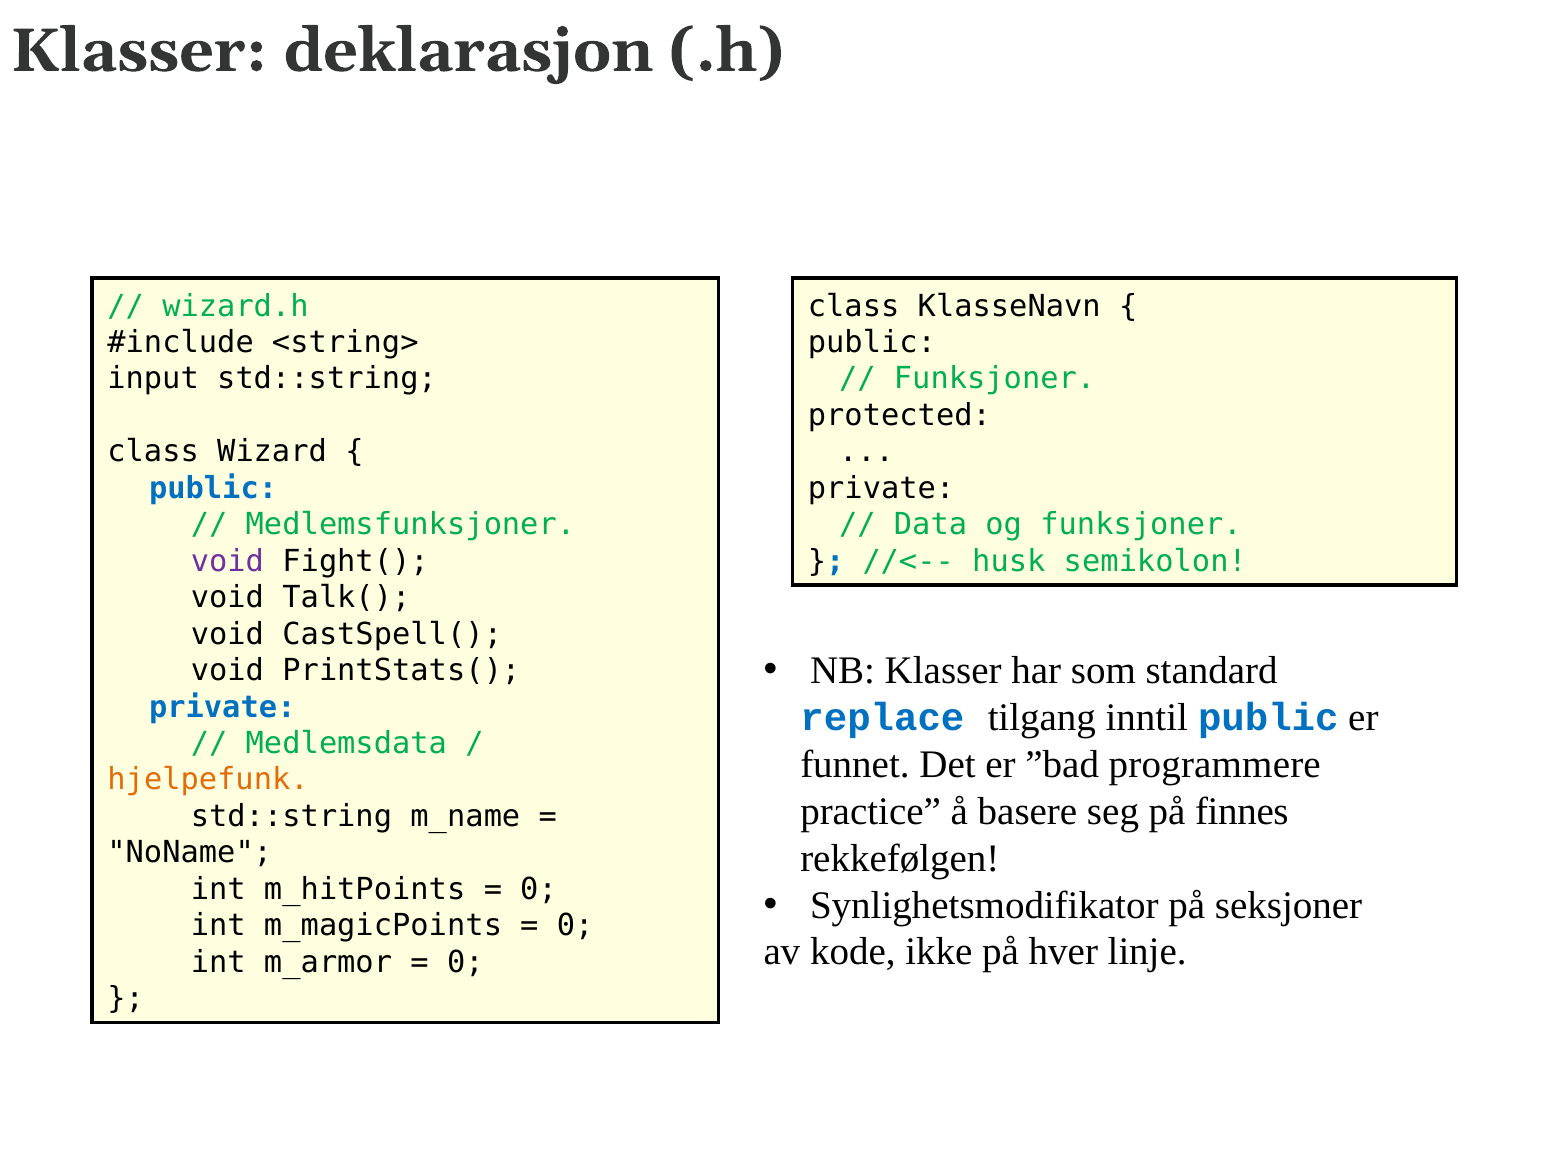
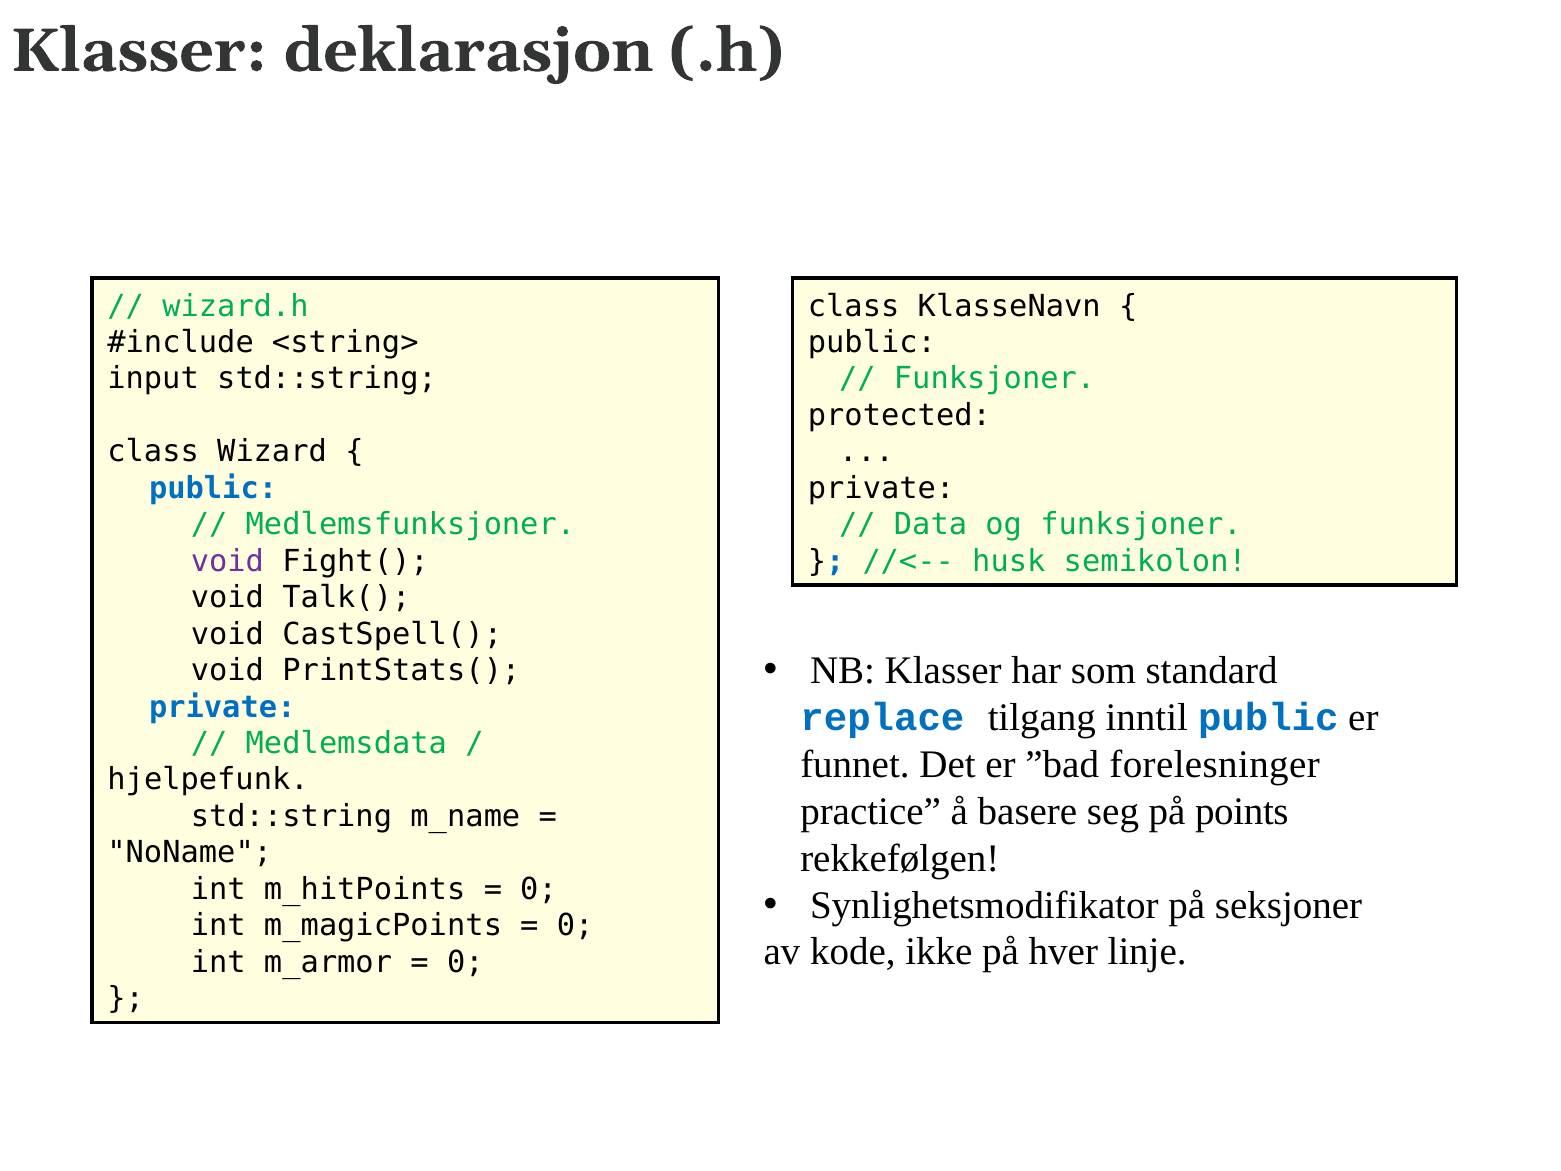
programmere: programmere -> forelesninger
hjelpefunk colour: orange -> black
finnes: finnes -> points
